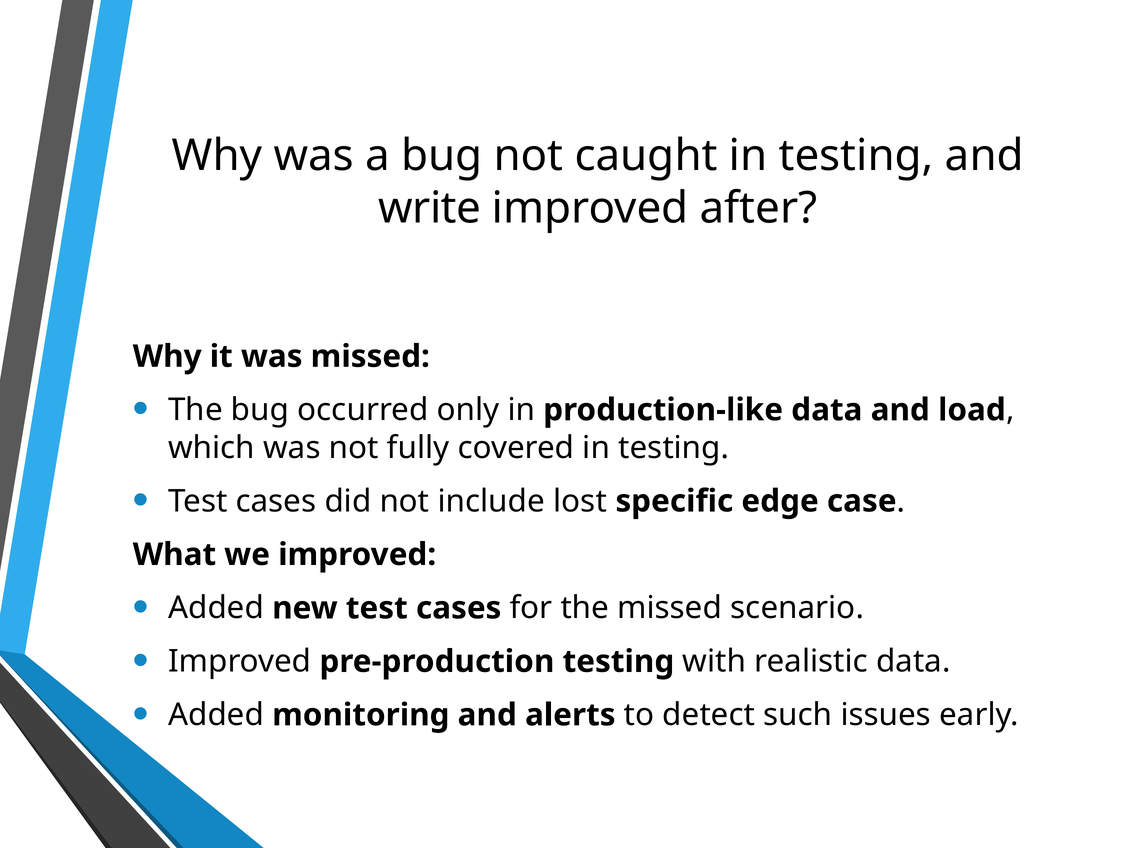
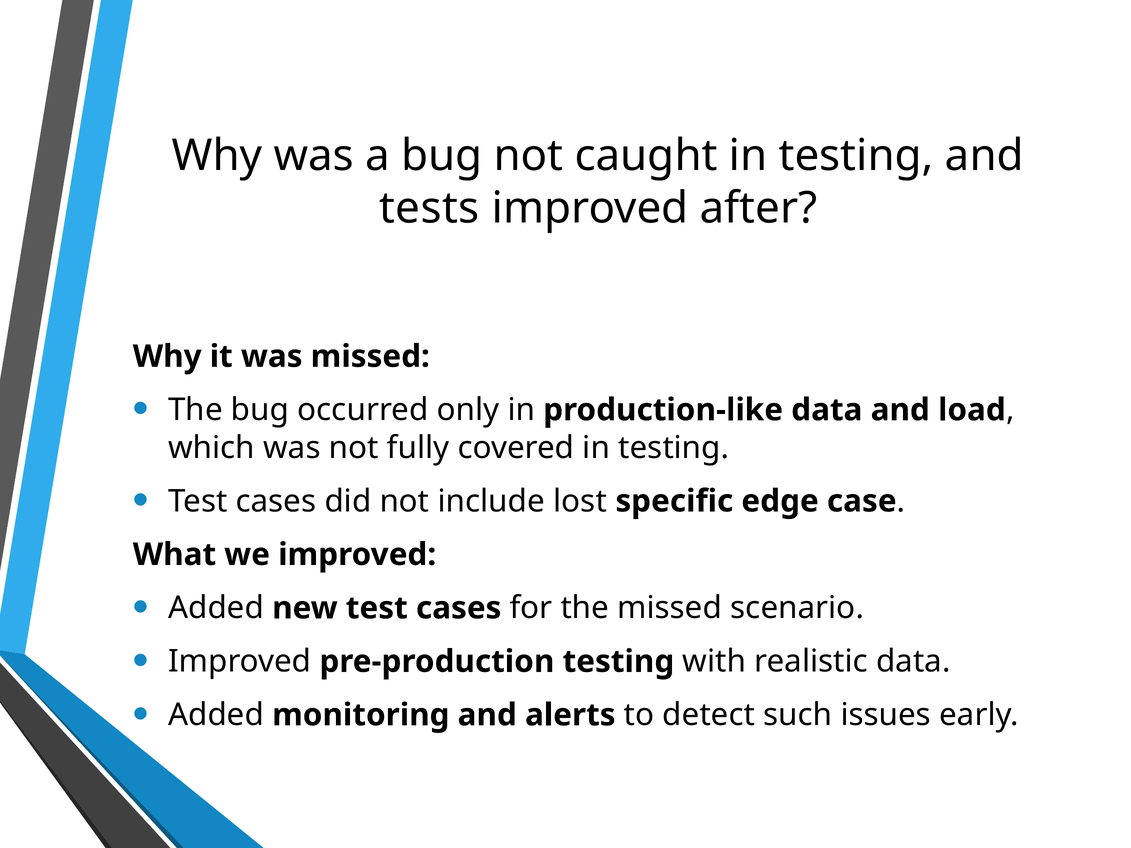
write: write -> tests
